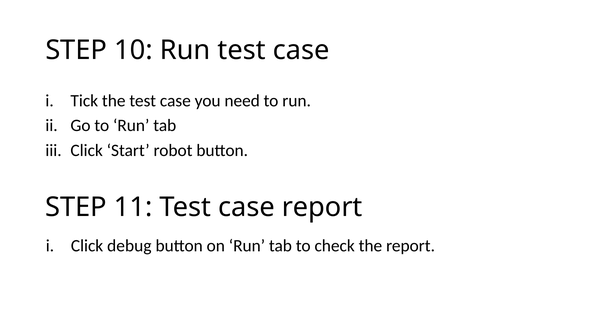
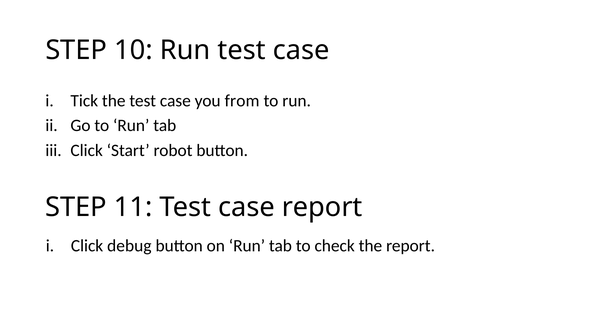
need: need -> from
